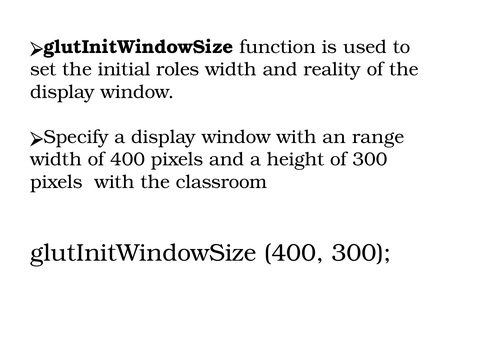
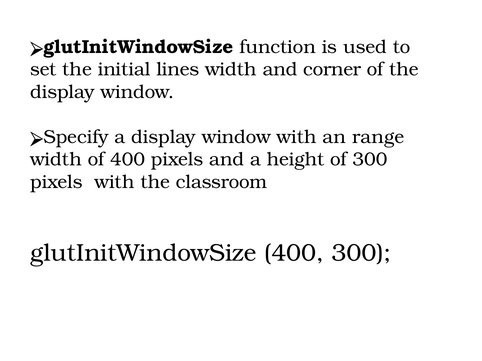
roles: roles -> lines
reality: reality -> corner
